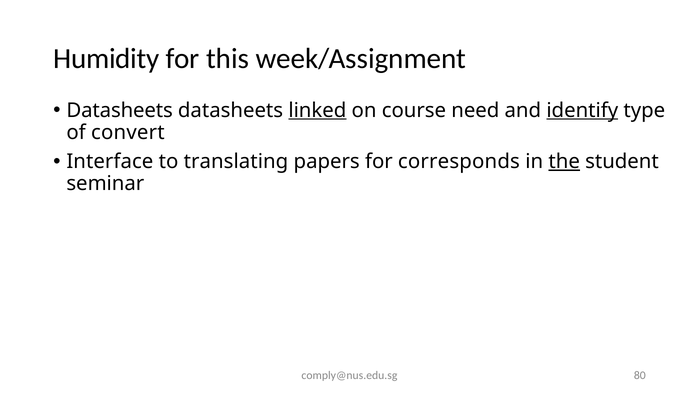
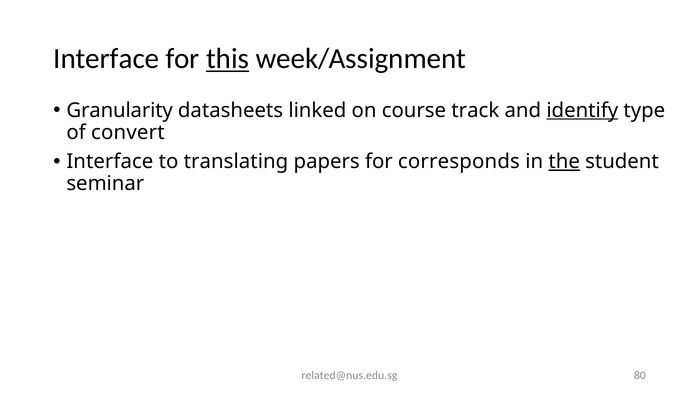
Humidity at (106, 59): Humidity -> Interface
this underline: none -> present
Datasheets at (120, 110): Datasheets -> Granularity
linked underline: present -> none
need: need -> track
comply@nus.edu.sg: comply@nus.edu.sg -> related@nus.edu.sg
